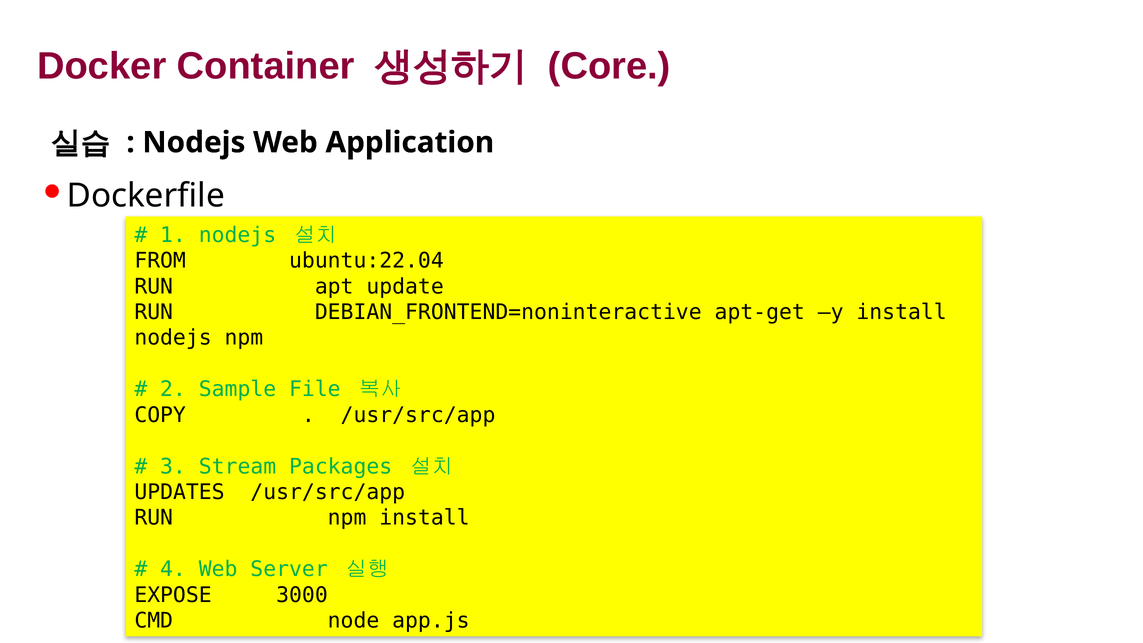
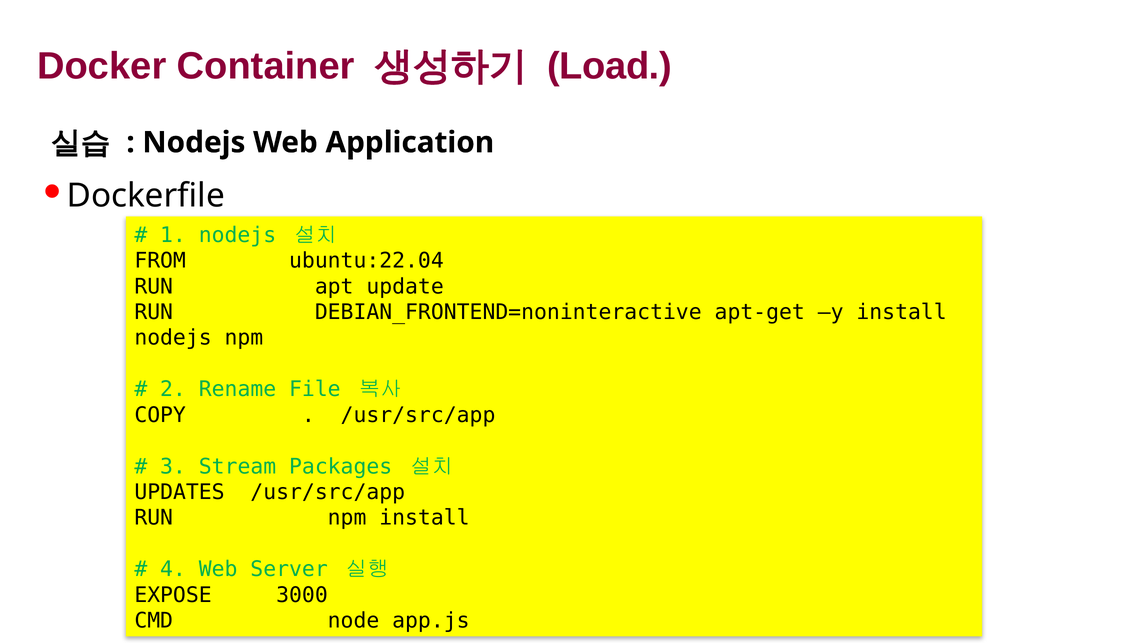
Core: Core -> Load
Sample: Sample -> Rename
